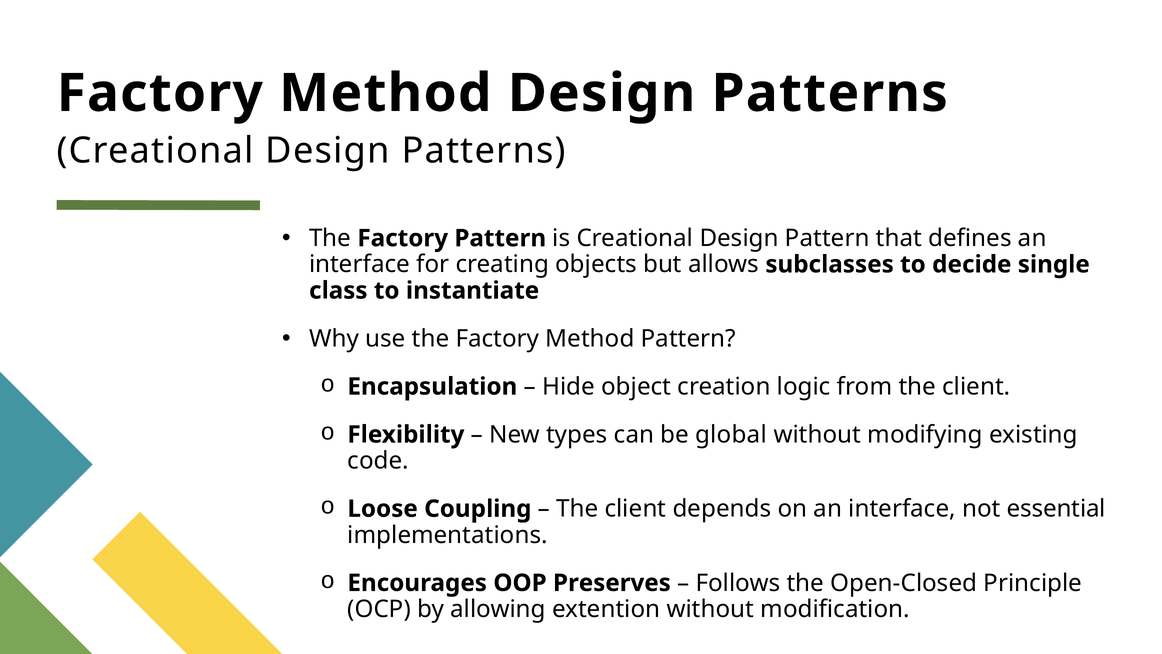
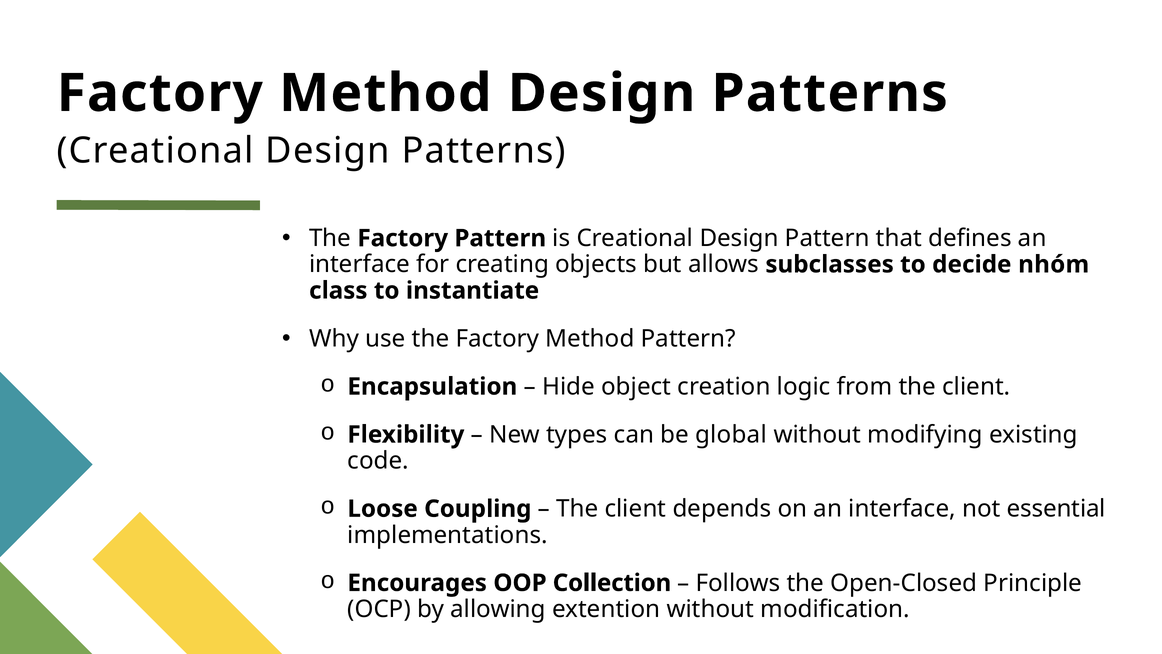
single: single -> nhóm
Preserves: Preserves -> Collection
